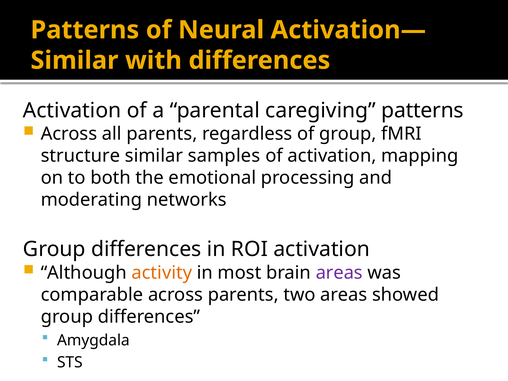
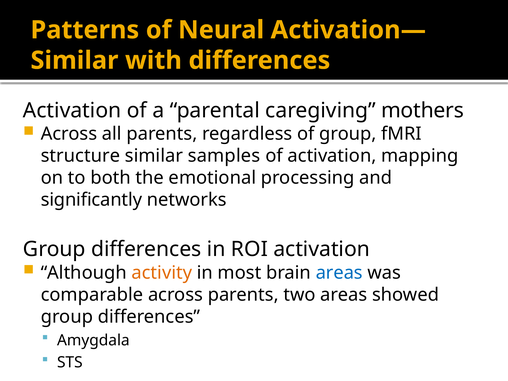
caregiving patterns: patterns -> mothers
moderating: moderating -> significantly
areas at (339, 273) colour: purple -> blue
